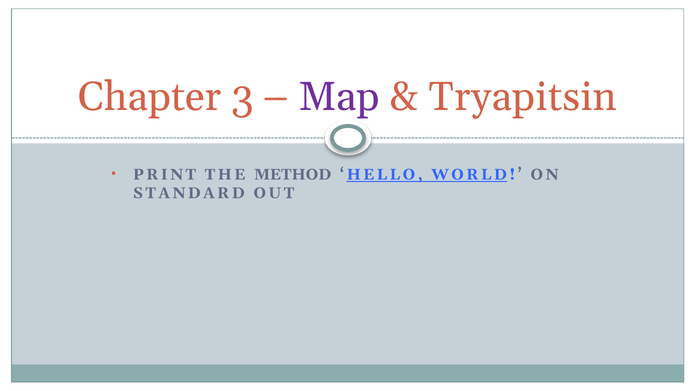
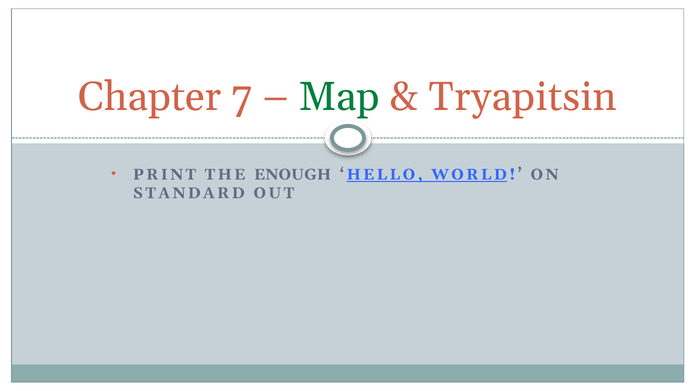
3: 3 -> 7
Map colour: purple -> green
METHOD: METHOD -> ENOUGH
